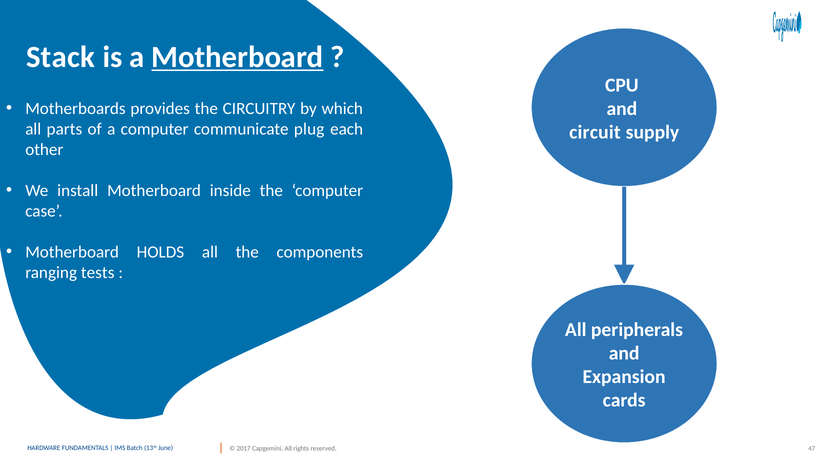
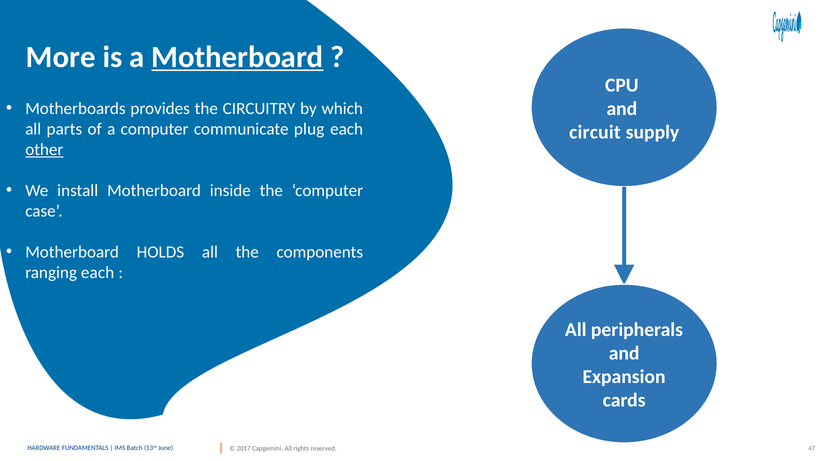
Stack: Stack -> More
other underline: none -> present
ranging tests: tests -> each
